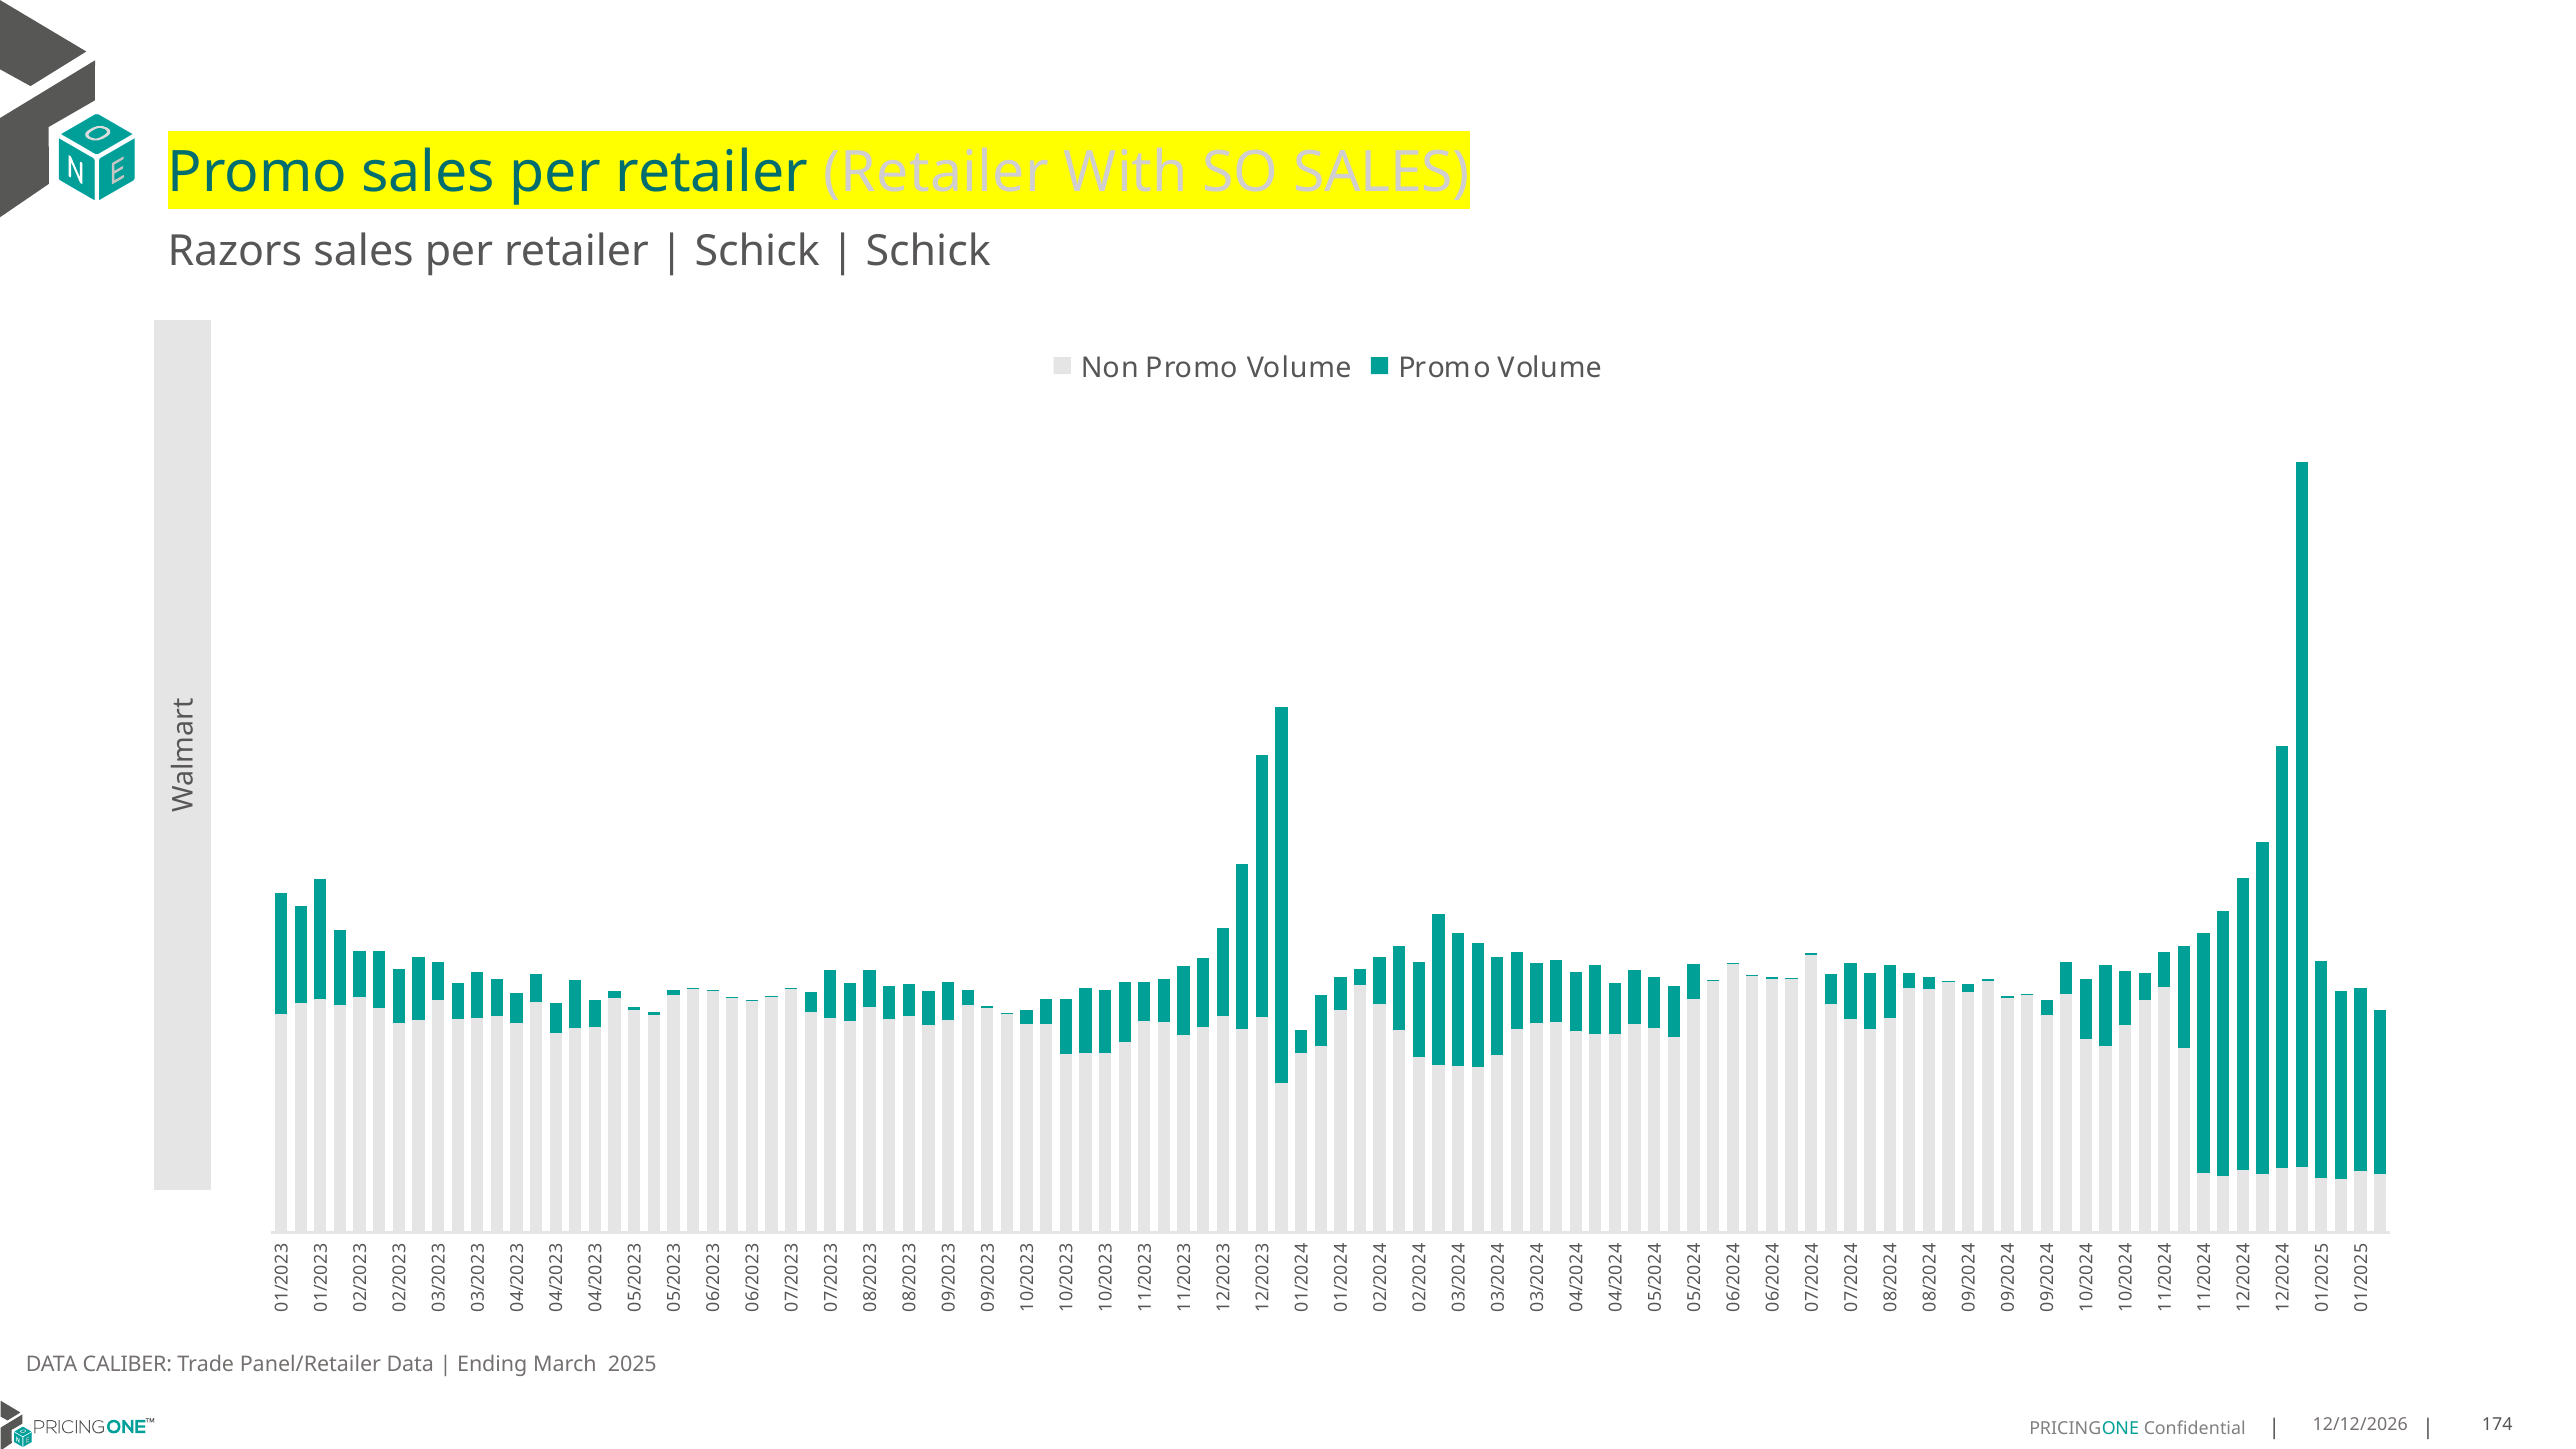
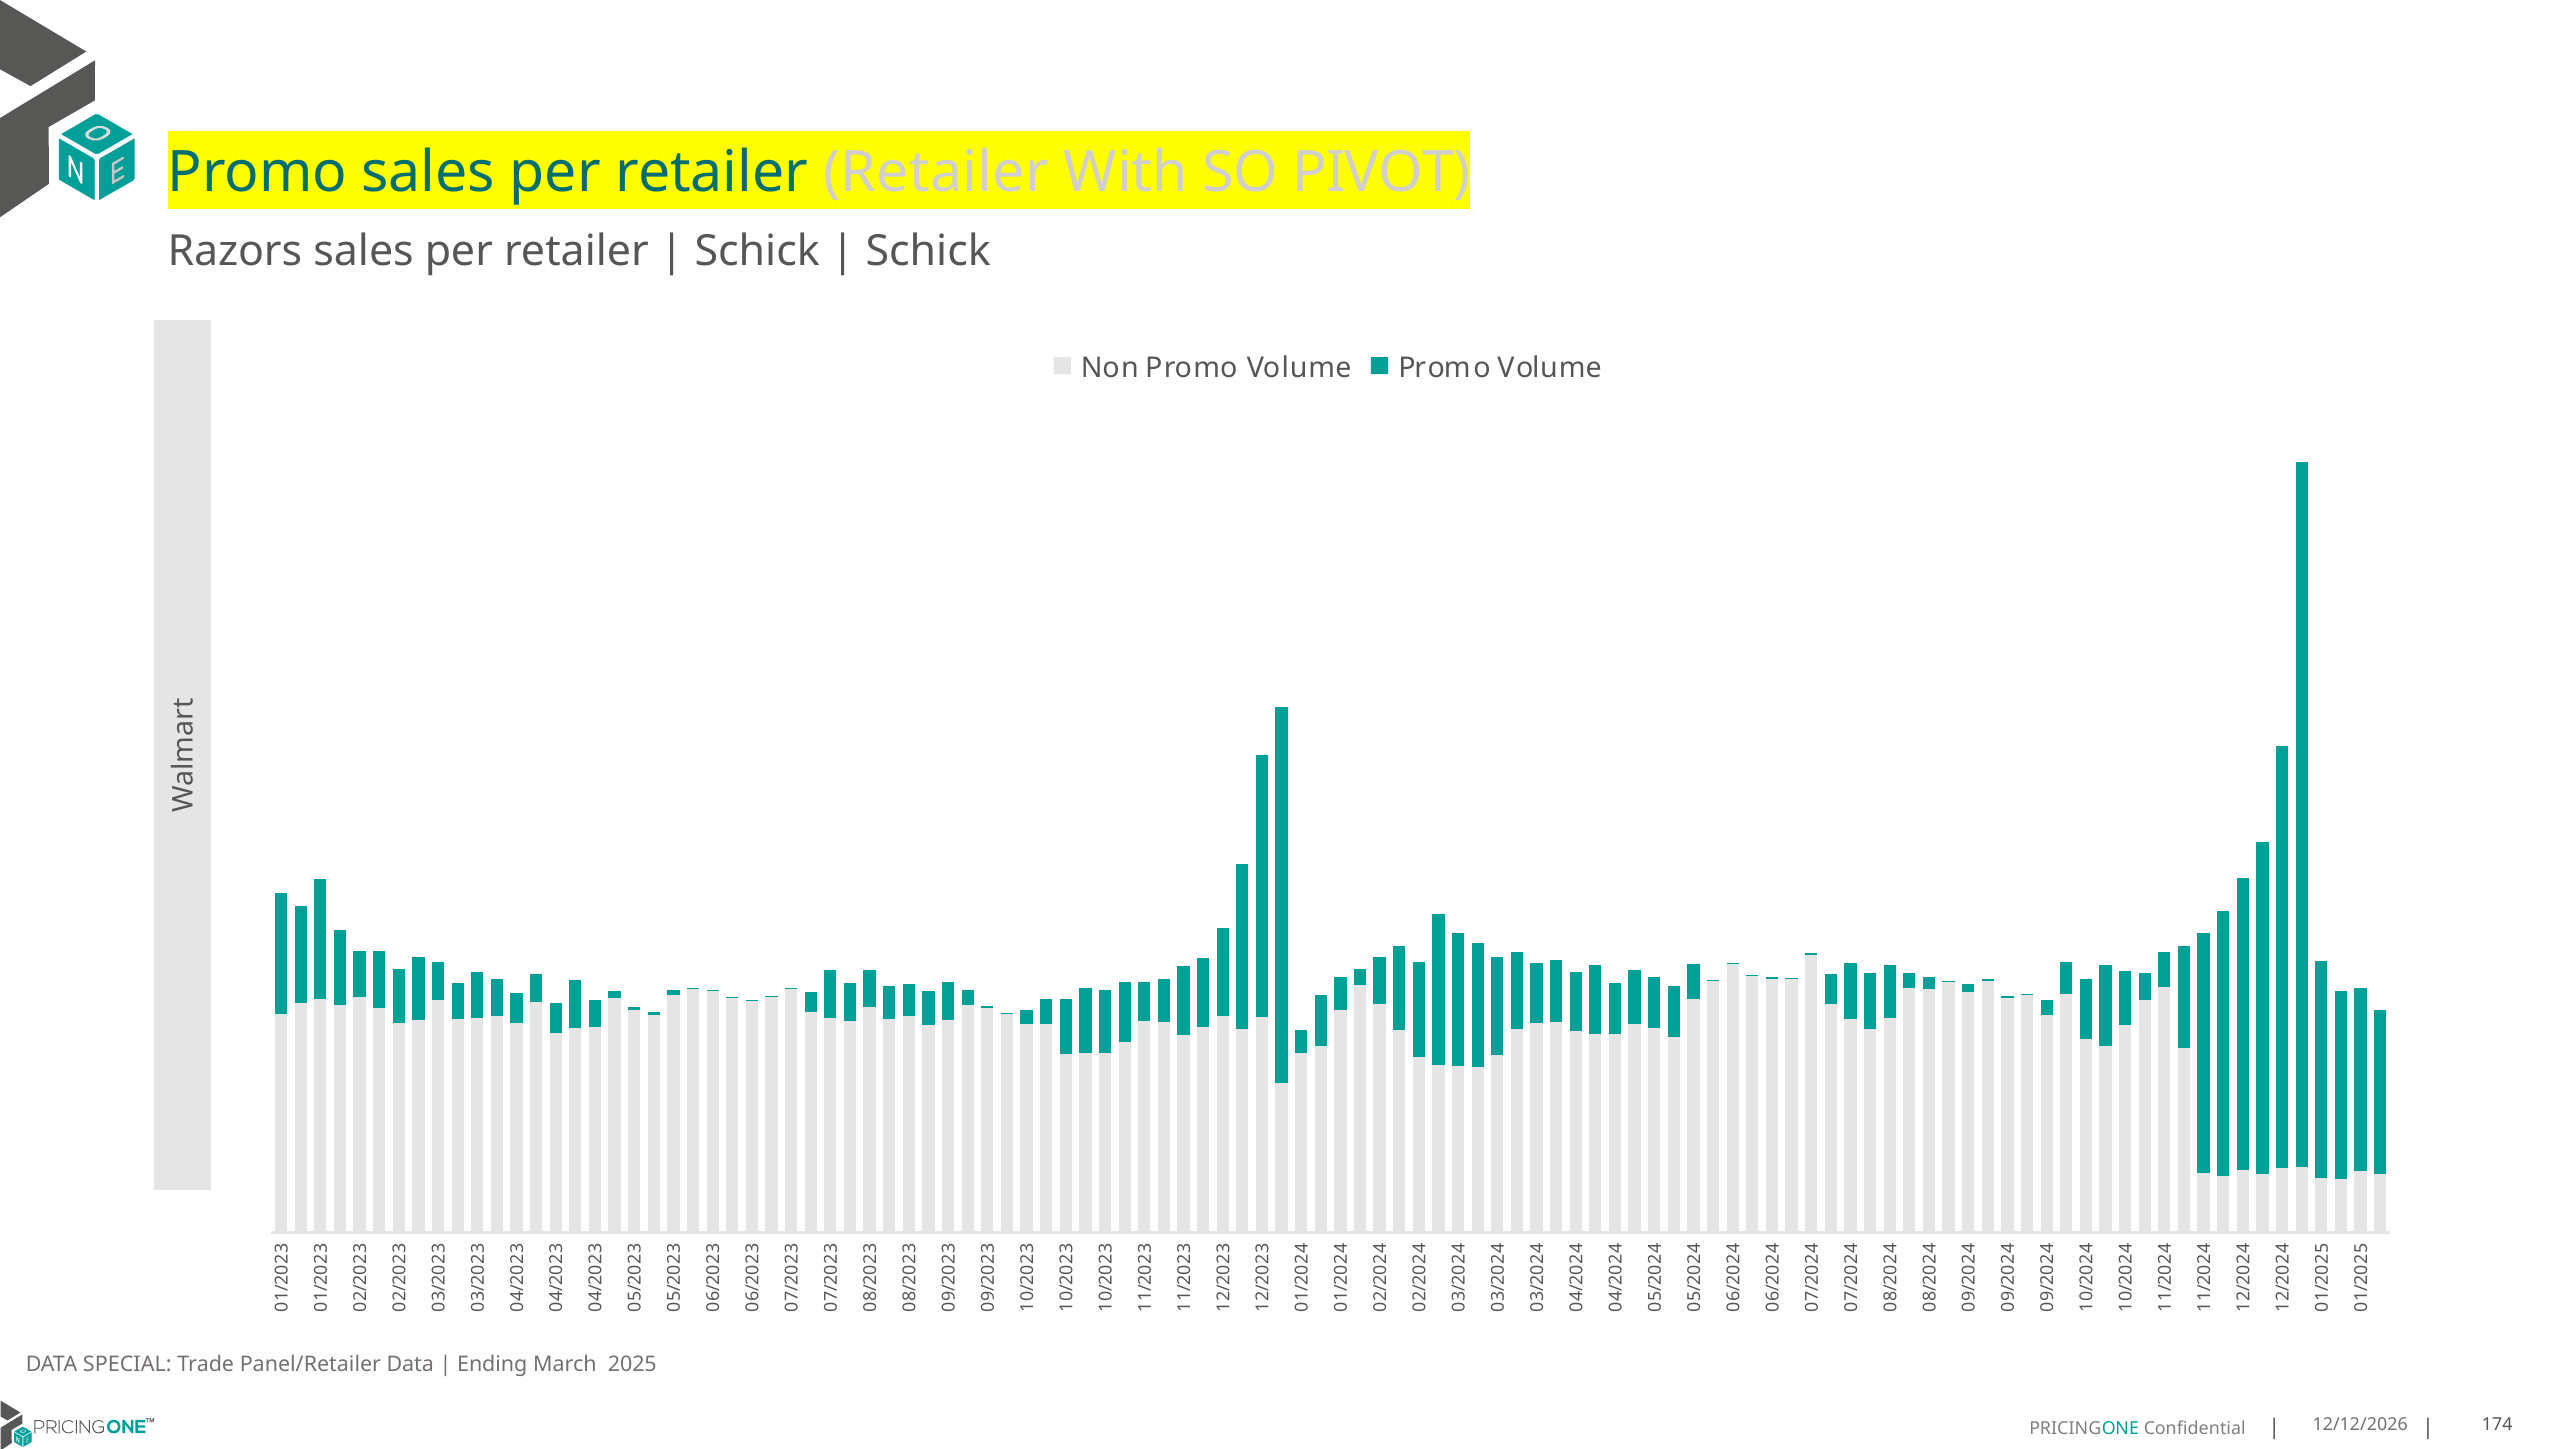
SO SALES: SALES -> PIVOT
CALIBER: CALIBER -> SPECIAL
